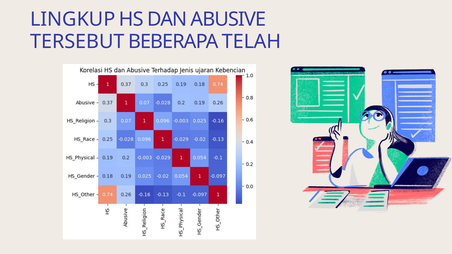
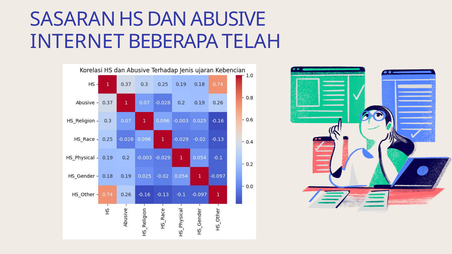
LINGKUP: LINGKUP -> SASARAN
TERSEBUT: TERSEBUT -> INTERNET
